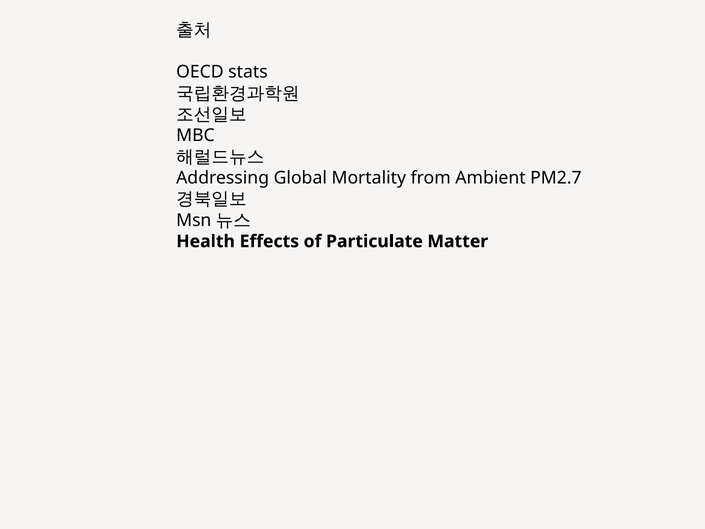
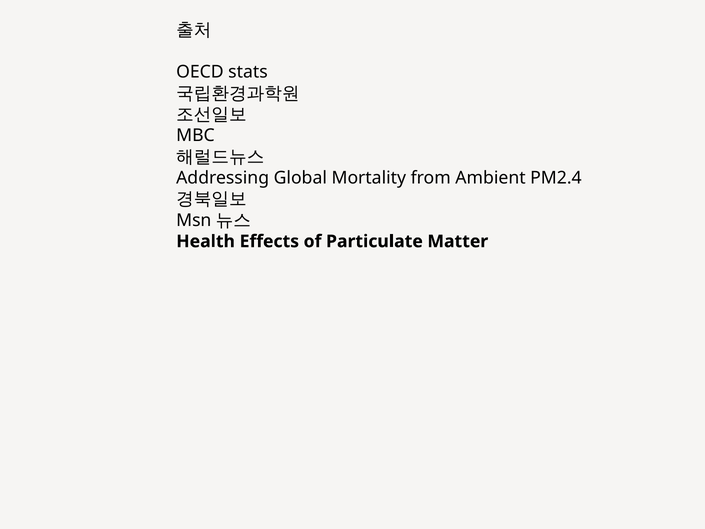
PM2.7: PM2.7 -> PM2.4
